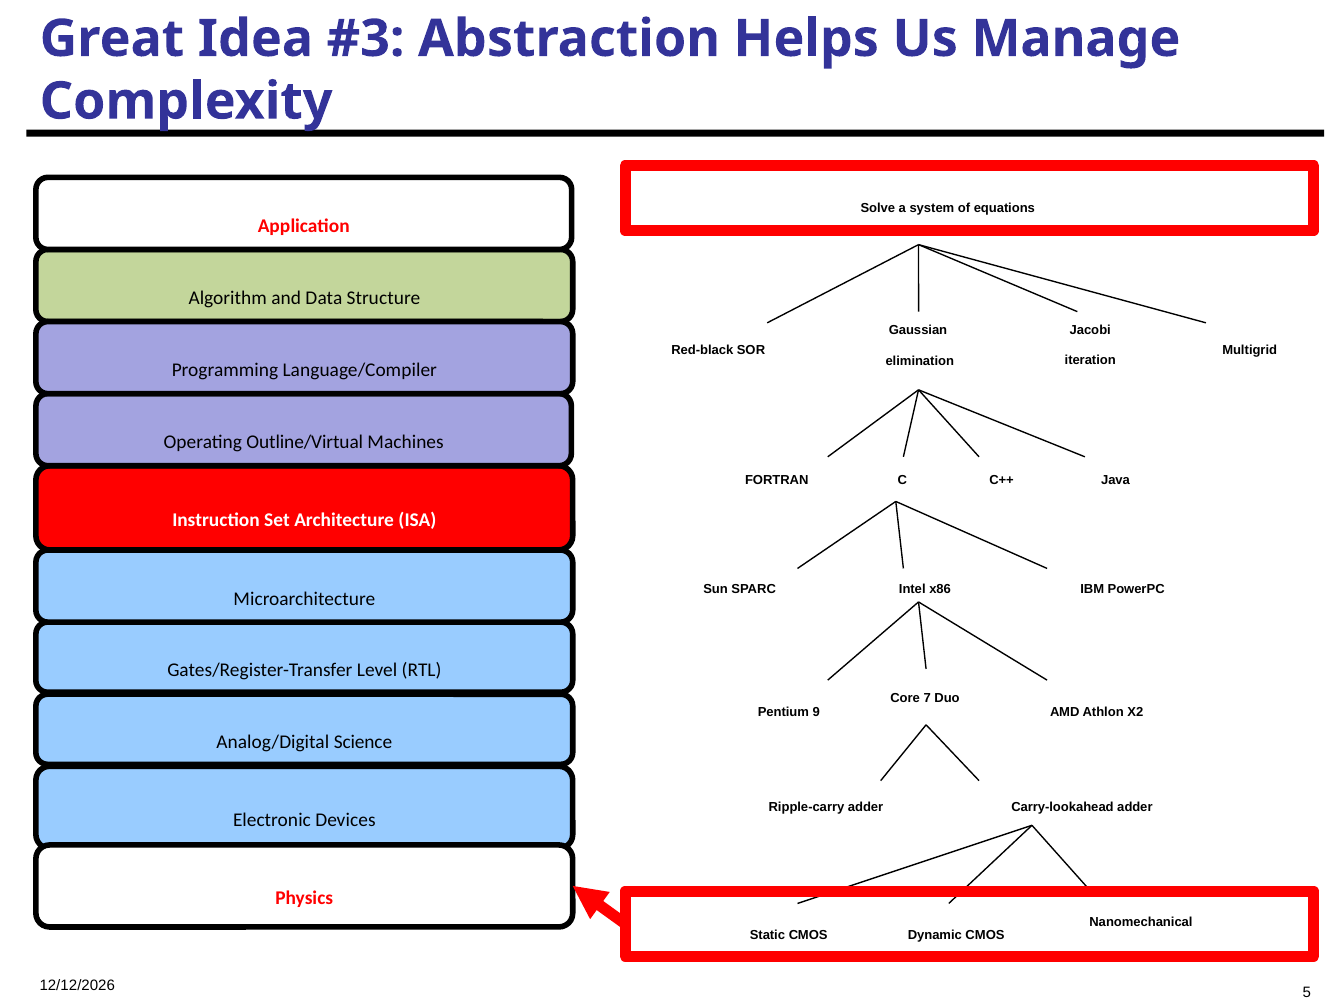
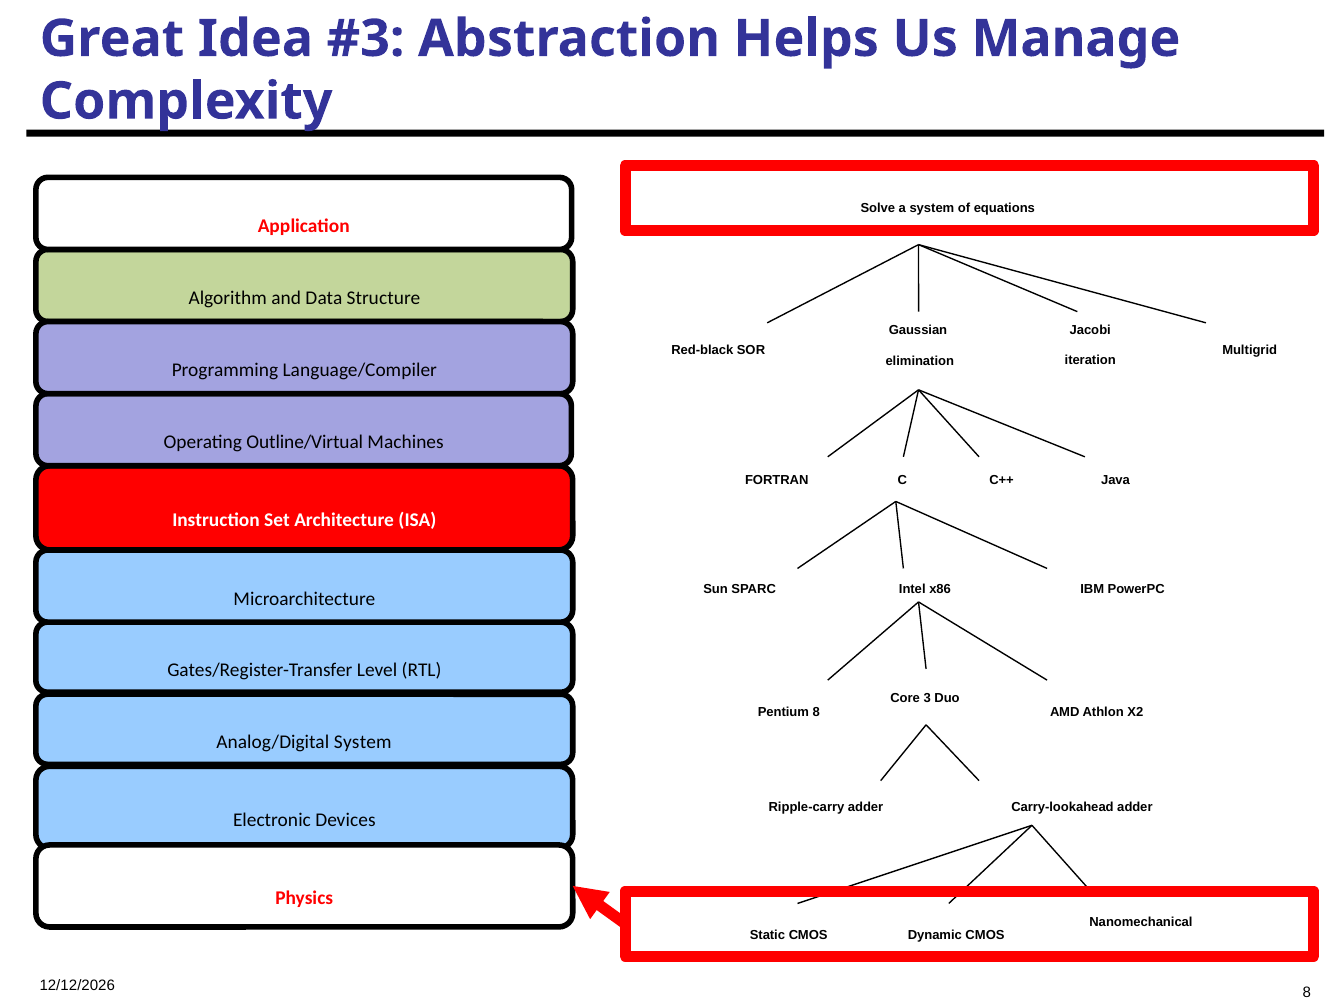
7: 7 -> 3
Pentium 9: 9 -> 8
Analog/Digital Science: Science -> System
5 at (1307, 992): 5 -> 8
